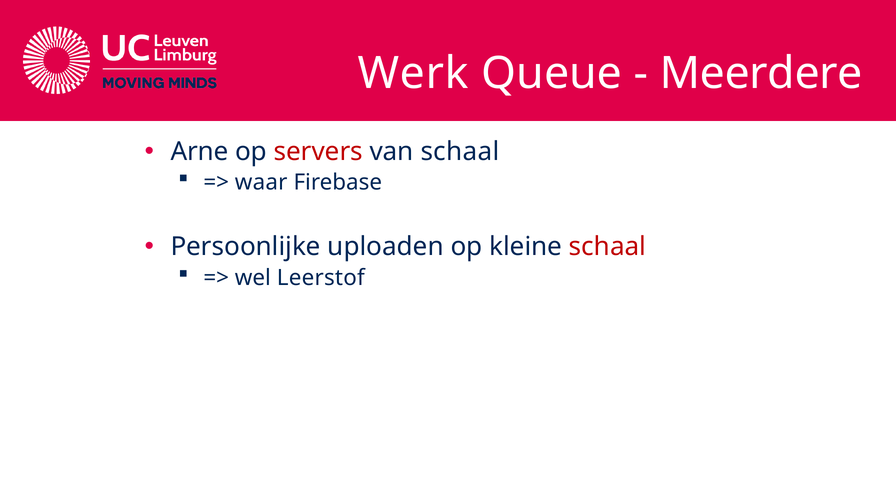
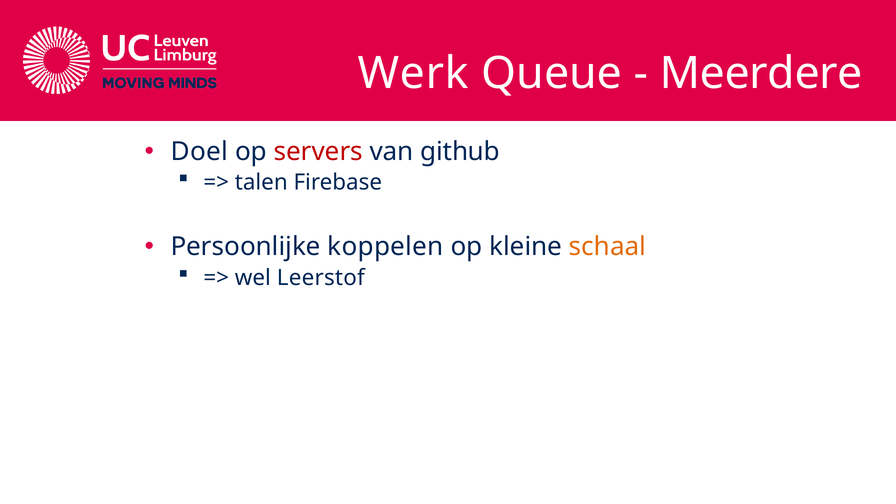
Arne: Arne -> Doel
van schaal: schaal -> github
waar: waar -> talen
uploaden: uploaden -> koppelen
schaal at (607, 247) colour: red -> orange
